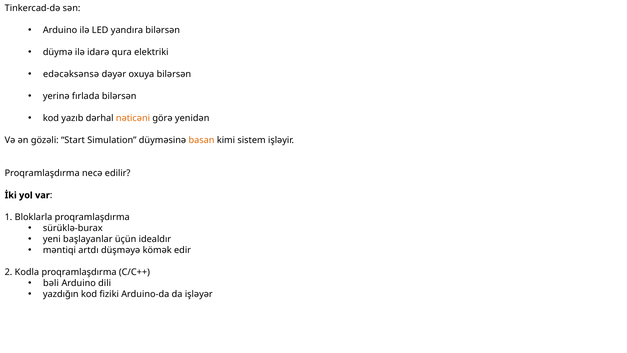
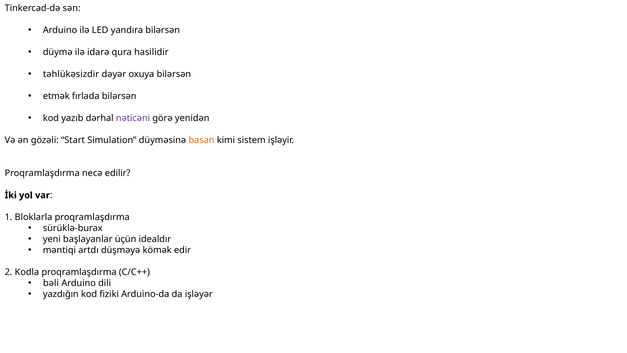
elektriki: elektriki -> hasilidir
edəcəksənsə: edəcəksənsə -> təhlükəsizdir
yerinə: yerinə -> etmək
nəticəni colour: orange -> purple
